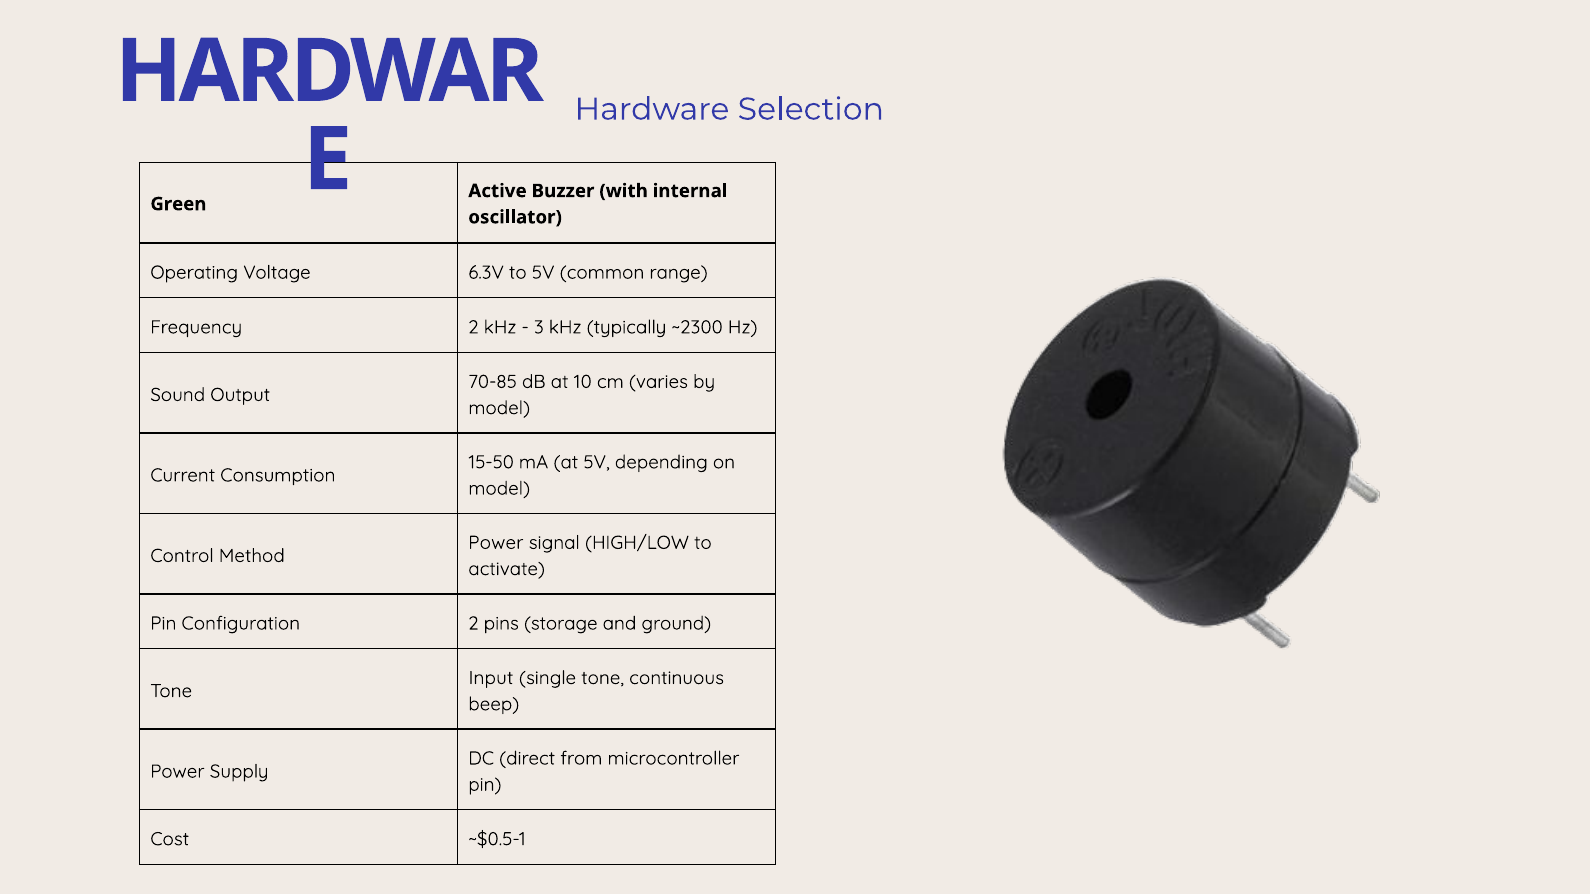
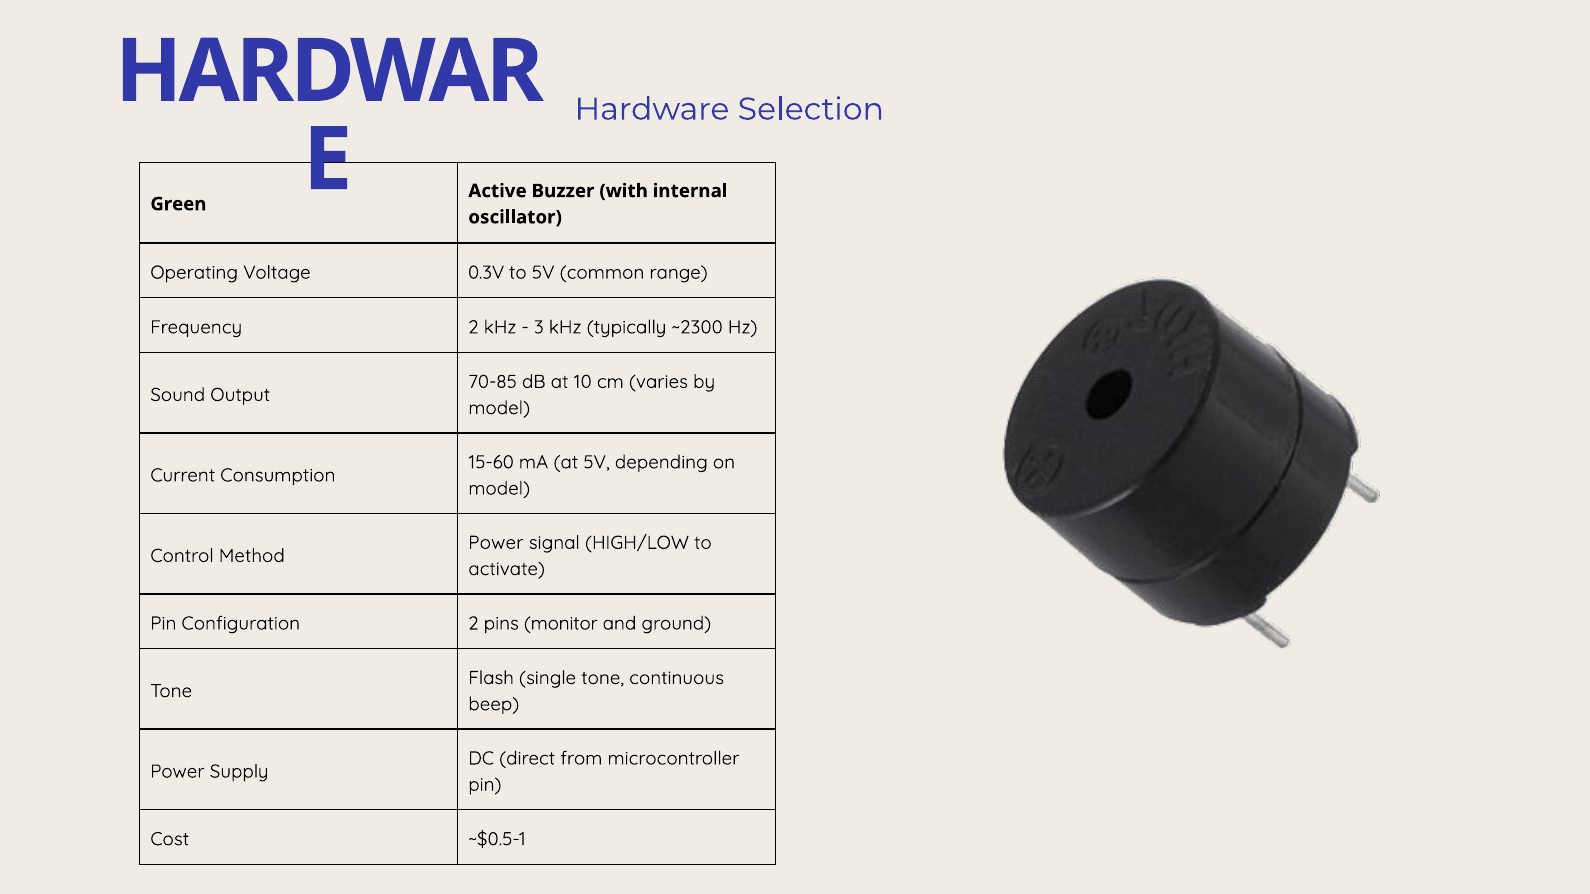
6.3V: 6.3V -> 0.3V
15-50: 15-50 -> 15-60
storage: storage -> monitor
Input: Input -> Flash
